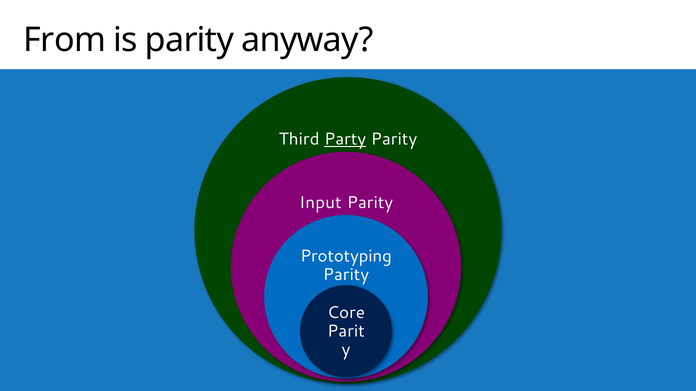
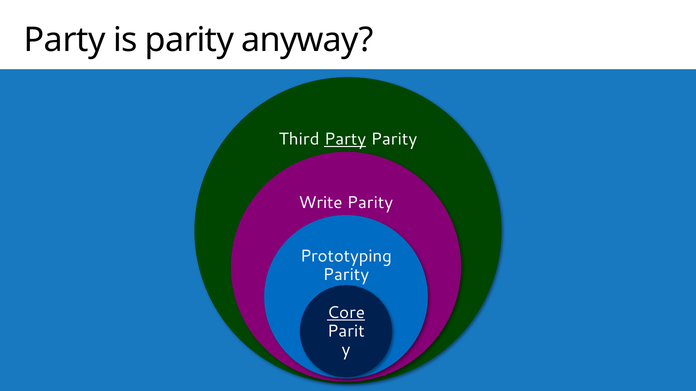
From at (65, 40): From -> Party
Input: Input -> Write
Core underline: none -> present
